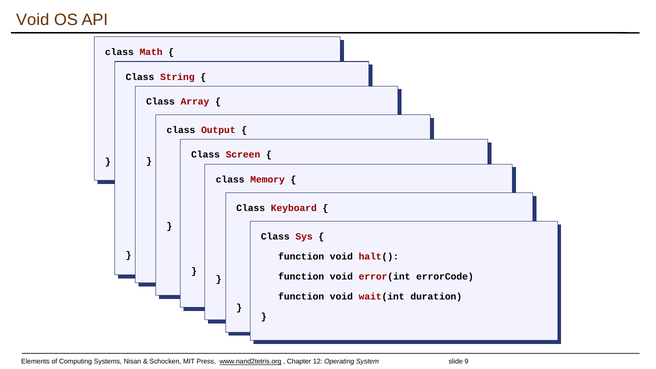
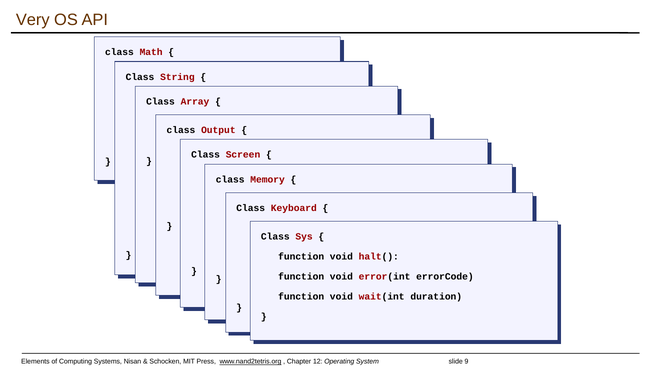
Void at (33, 20): Void -> Very
